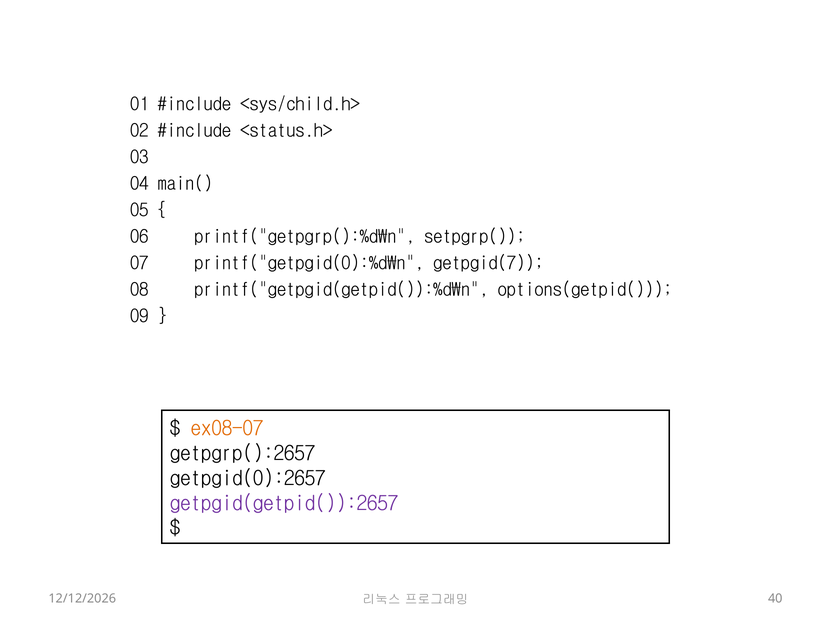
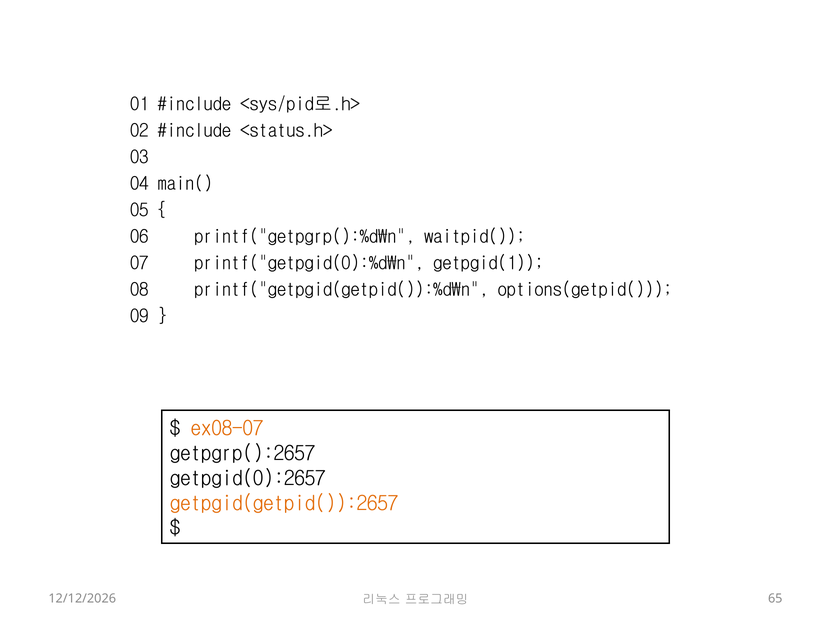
<sys/child.h>: <sys/child.h> -> <sys/pid로.h>
setpgrp(: setpgrp( -> waitpid(
getpgid(7: getpgid(7 -> getpgid(1
getpgid(getpid()):2657 colour: purple -> orange
40: 40 -> 65
